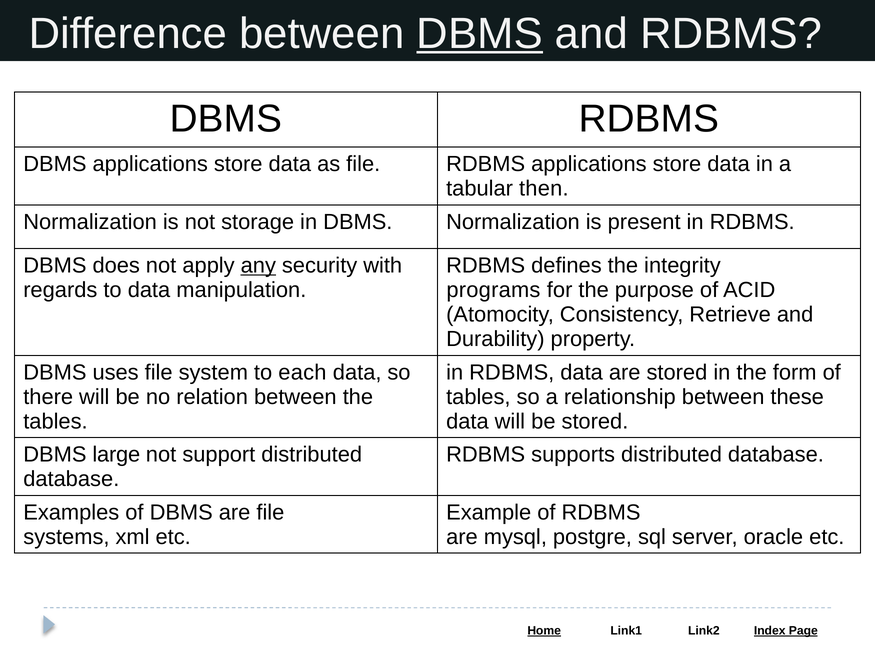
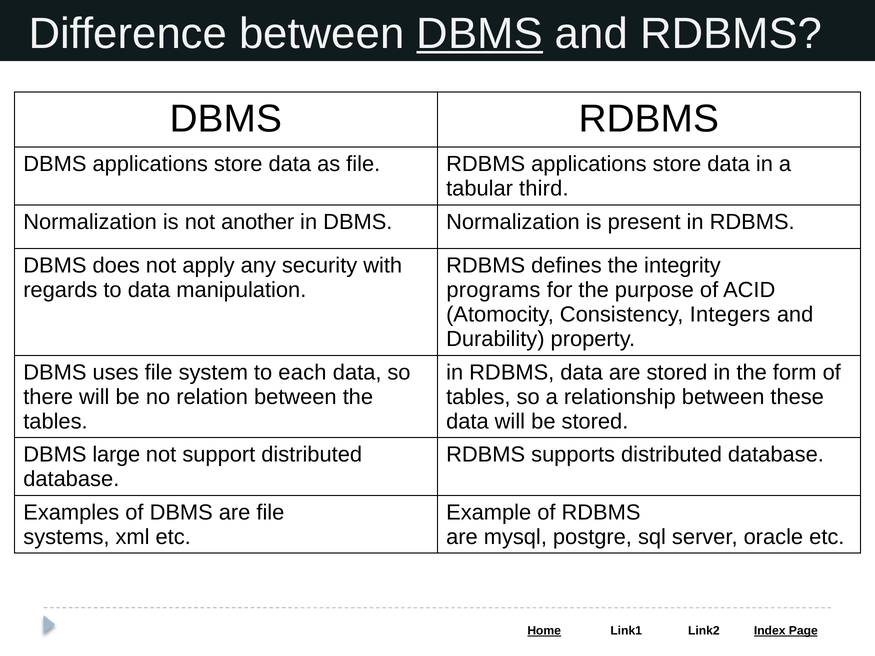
then: then -> third
storage: storage -> another
any underline: present -> none
Retrieve: Retrieve -> Integers
